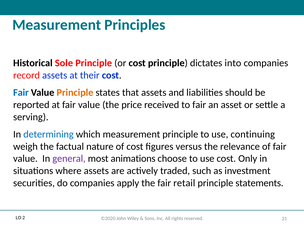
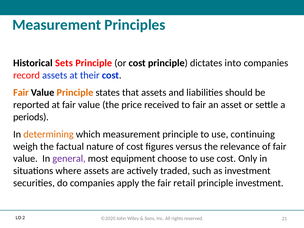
Sole: Sole -> Sets
Fair at (21, 93) colour: blue -> orange
serving: serving -> periods
determining colour: blue -> orange
animations: animations -> equipment
principle statements: statements -> investment
